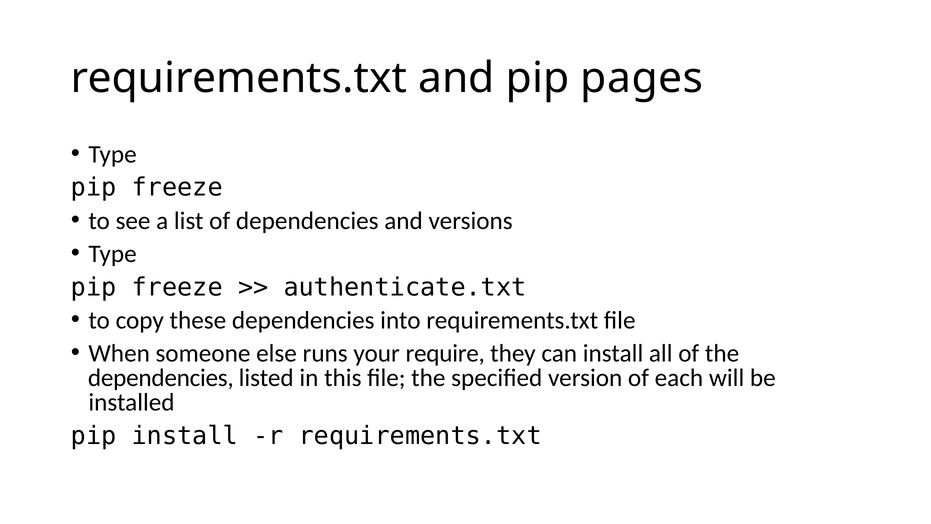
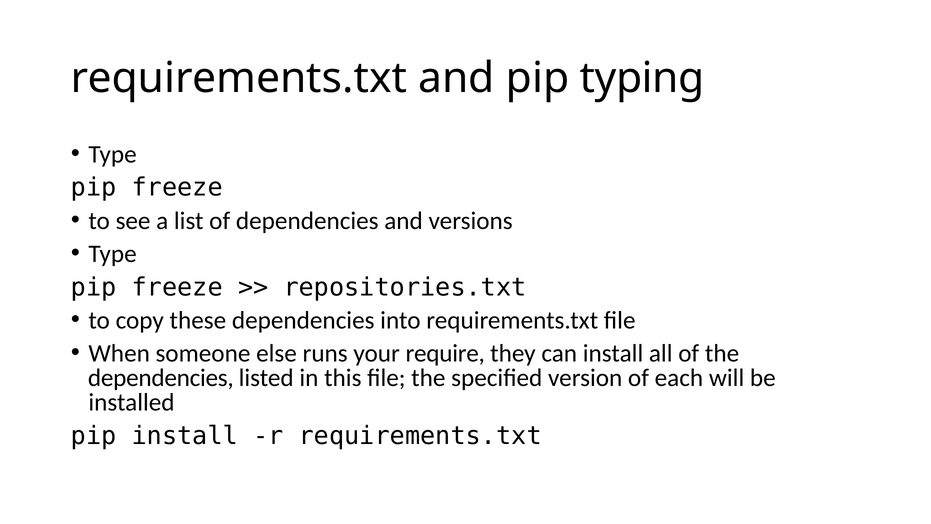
pages: pages -> typing
authenticate.txt: authenticate.txt -> repositories.txt
